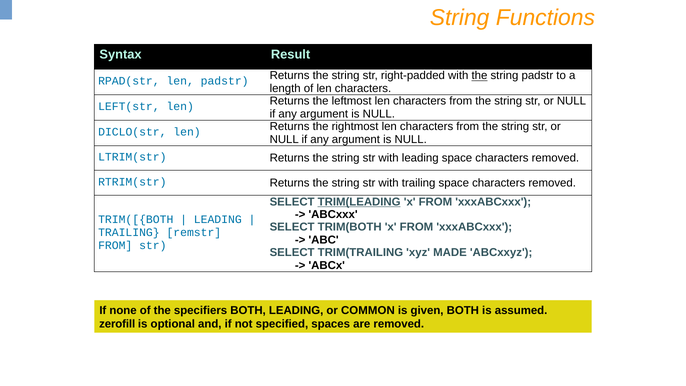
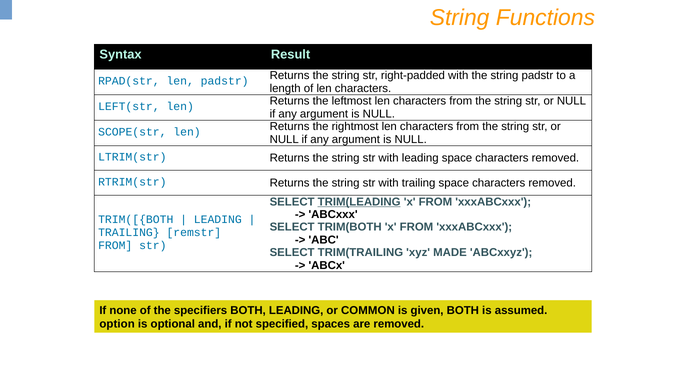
the at (479, 76) underline: present -> none
DICLO(str: DICLO(str -> SCOPE(str
zerofill: zerofill -> option
